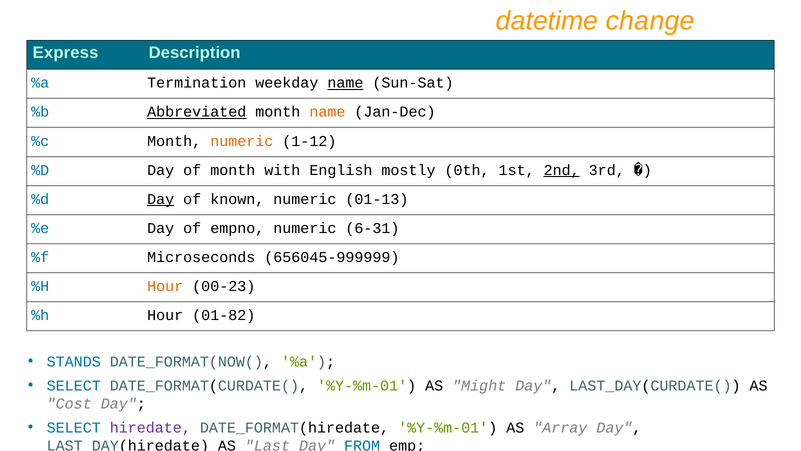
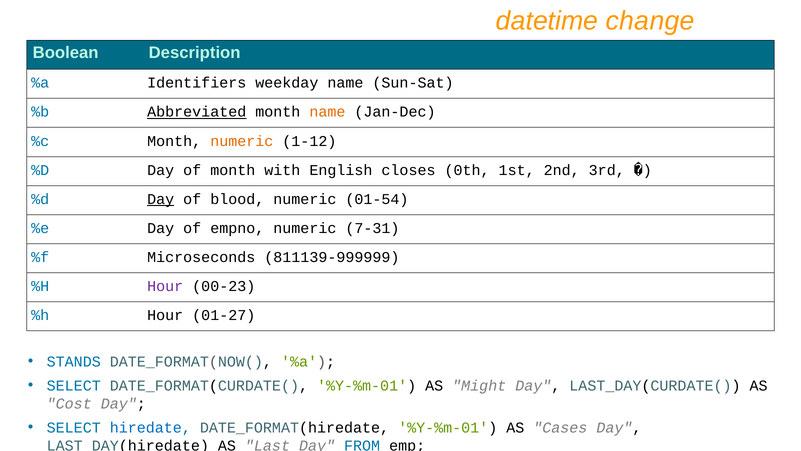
Express: Express -> Boolean
Termination: Termination -> Identifiers
name at (345, 83) underline: present -> none
mostly: mostly -> closes
2nd underline: present -> none
known: known -> blood
01-13: 01-13 -> 01-54
6-31: 6-31 -> 7-31
656045-999999: 656045-999999 -> 811139-999999
Hour at (165, 286) colour: orange -> purple
01-82: 01-82 -> 01-27
hiredate colour: purple -> blue
Array: Array -> Cases
